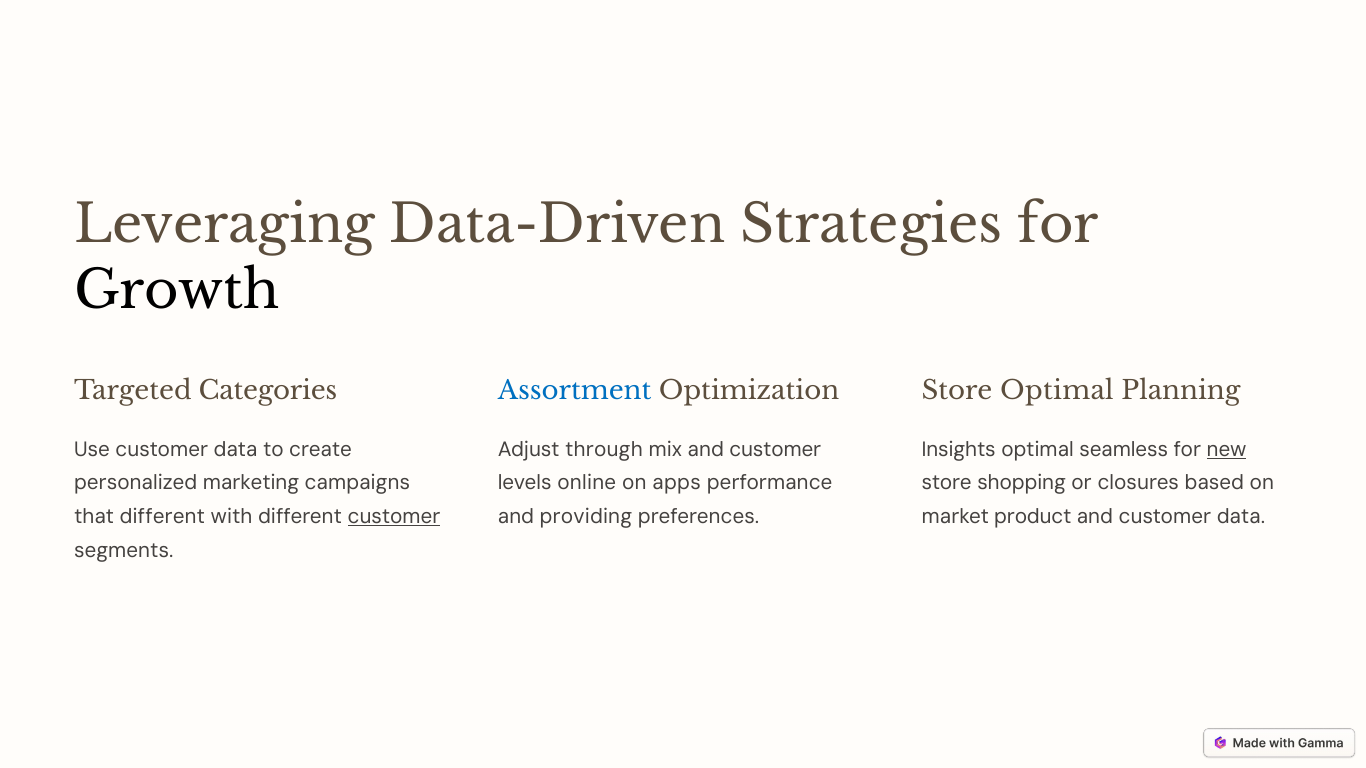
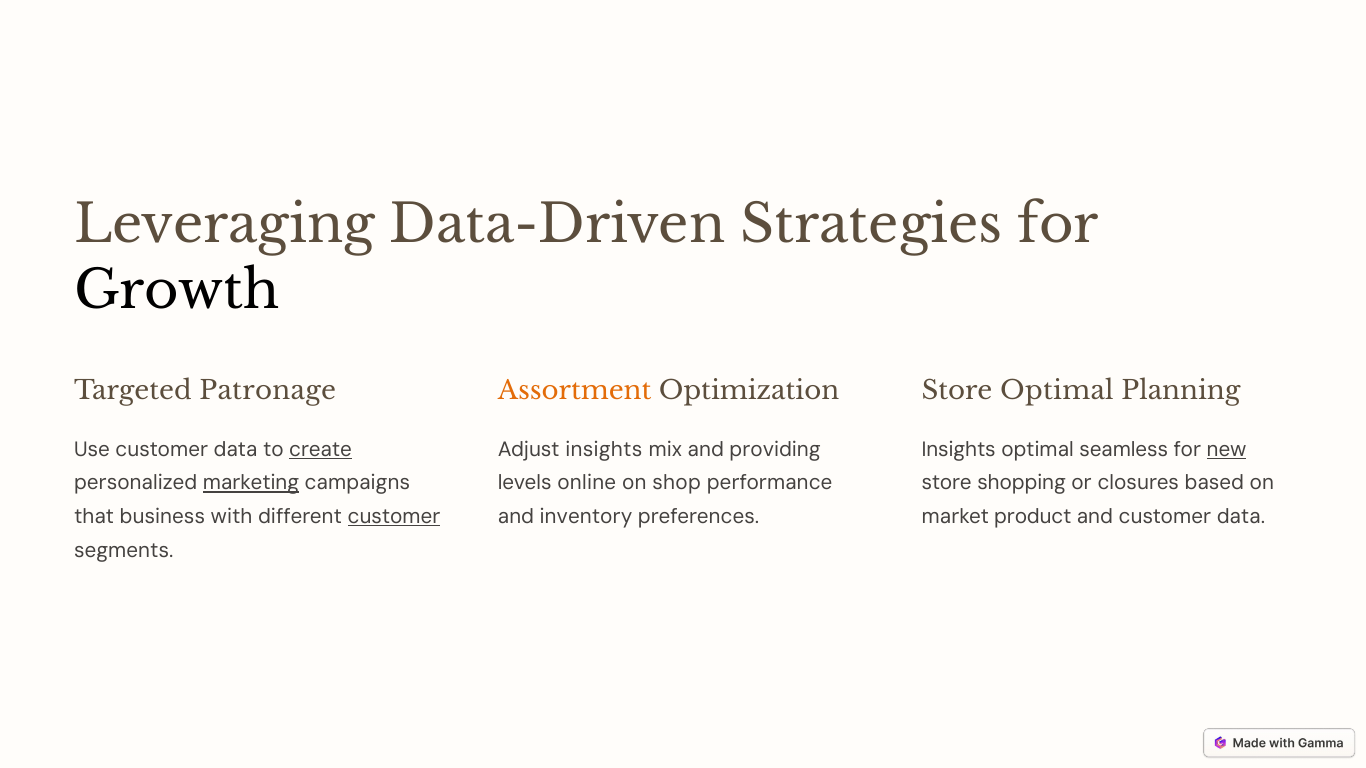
Categories: Categories -> Patronage
Assortment colour: blue -> orange
create underline: none -> present
Adjust through: through -> insights
mix and customer: customer -> providing
marketing underline: none -> present
apps: apps -> shop
that different: different -> business
providing: providing -> inventory
